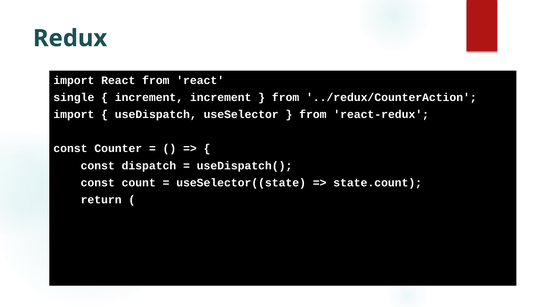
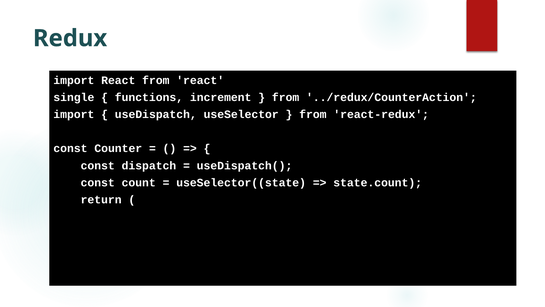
increment at (149, 97): increment -> functions
